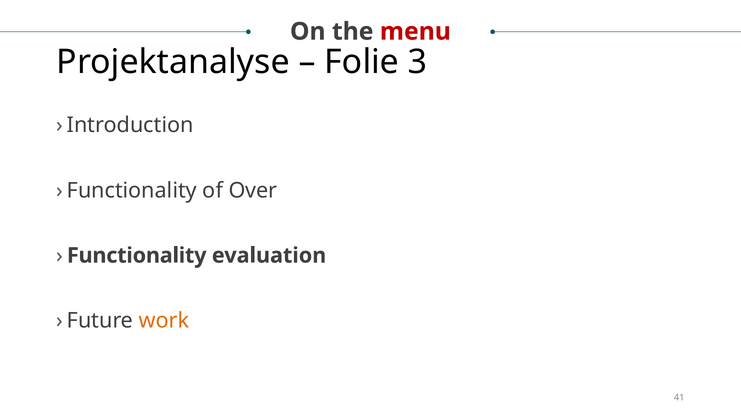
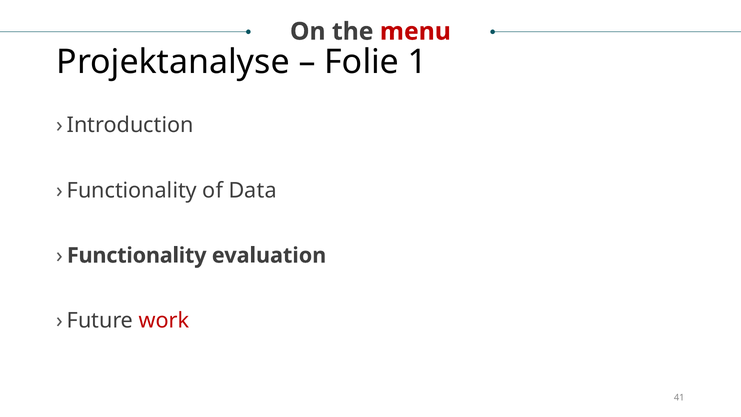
3: 3 -> 1
Over: Over -> Data
work colour: orange -> red
